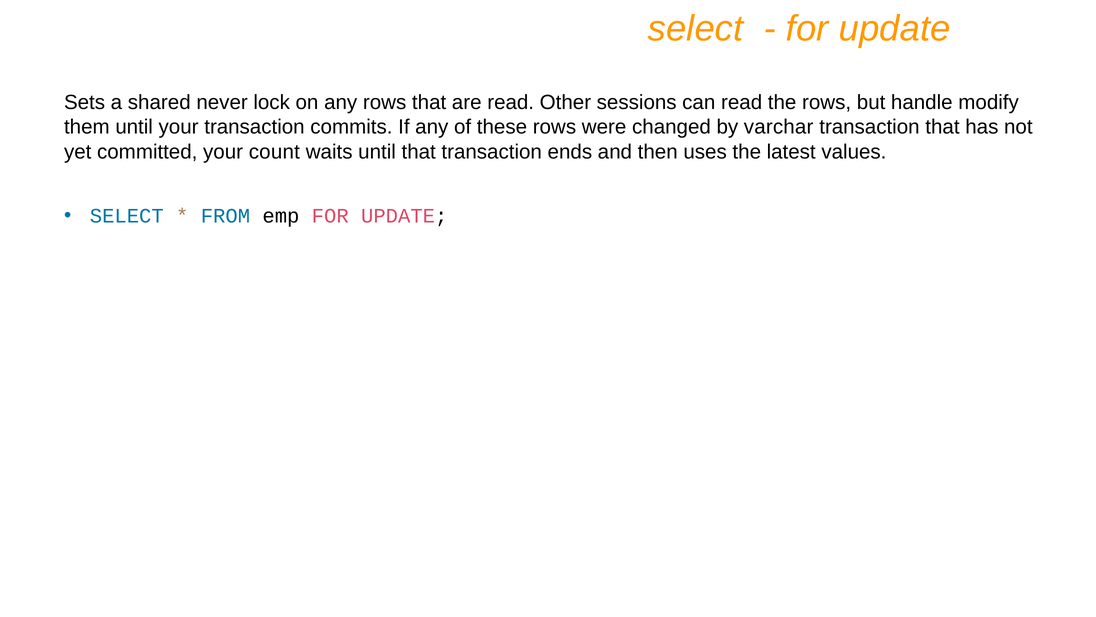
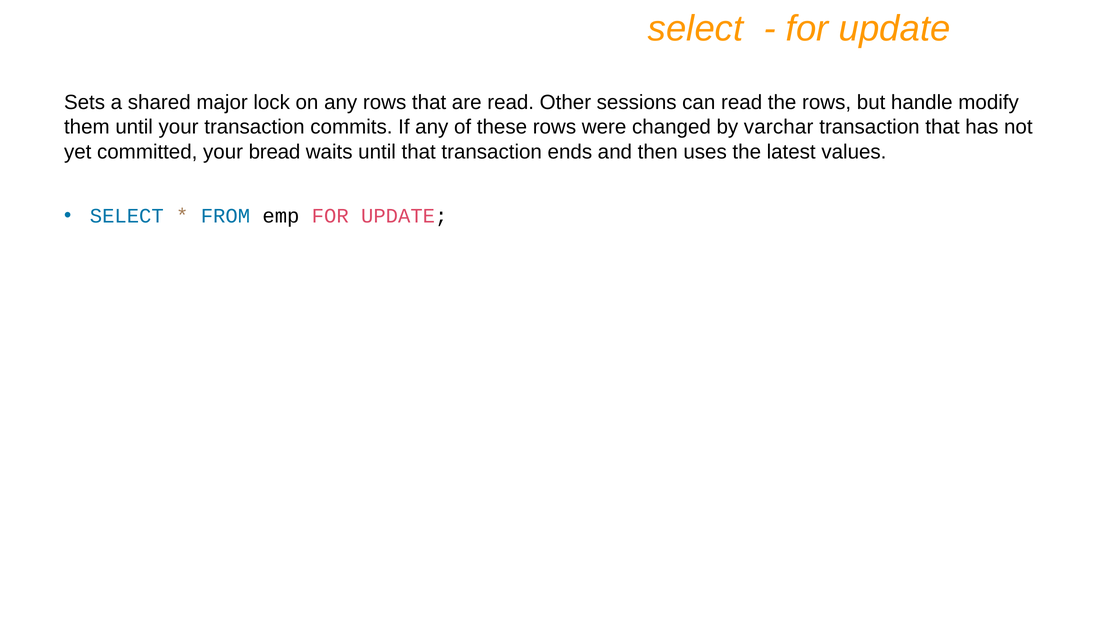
never: never -> major
count: count -> bread
